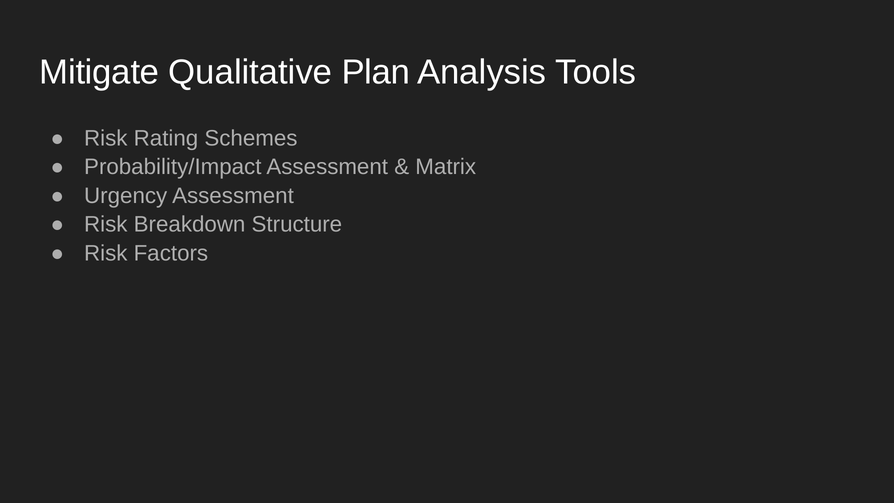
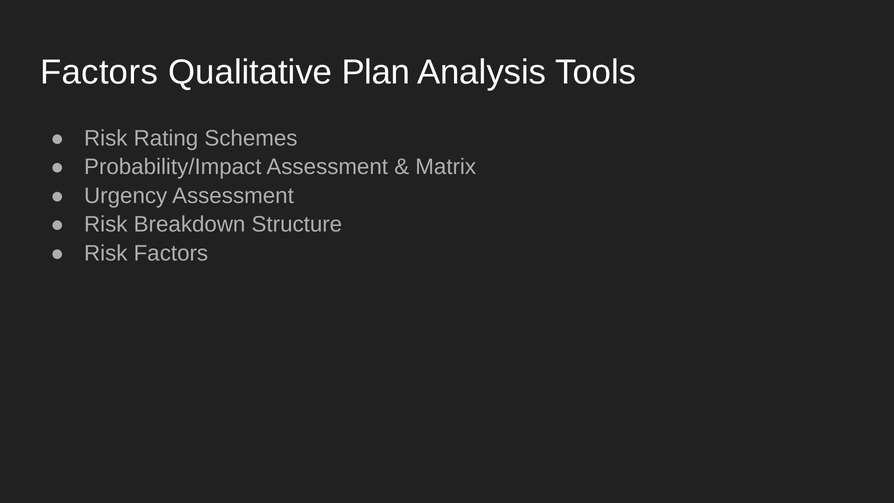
Mitigate at (99, 72): Mitigate -> Factors
